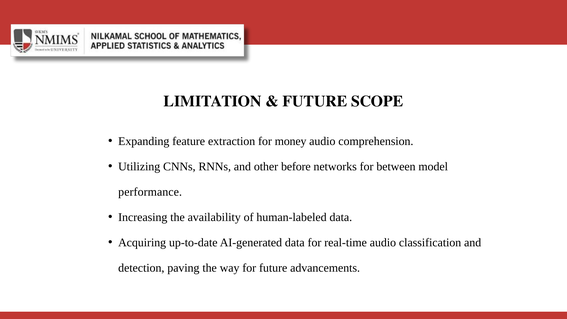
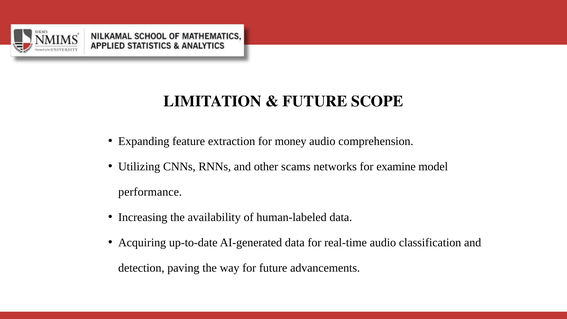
before: before -> scams
between: between -> examine
